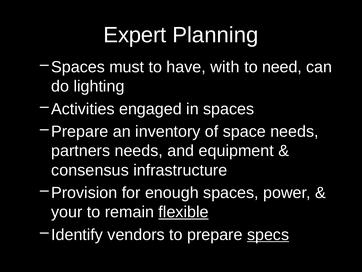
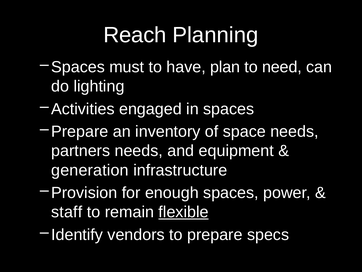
Expert: Expert -> Reach
with: with -> plan
consensus: consensus -> generation
your: your -> staff
specs underline: present -> none
